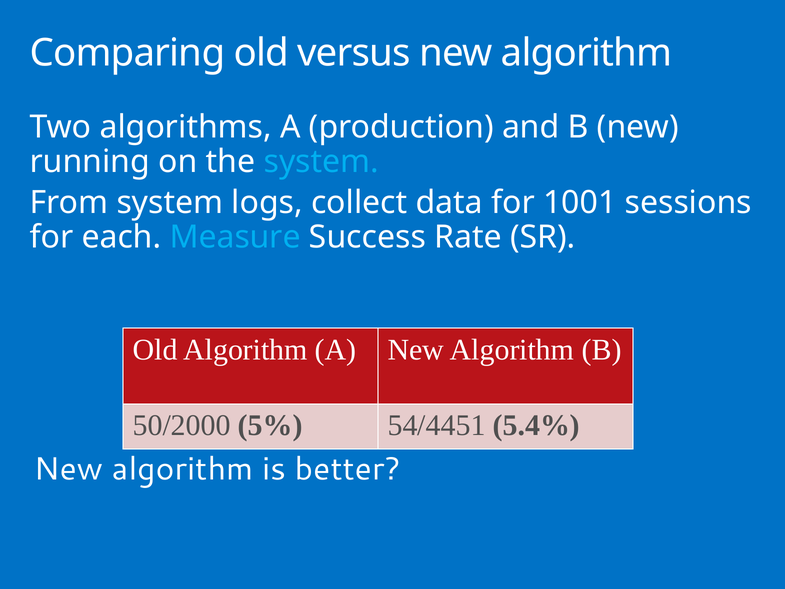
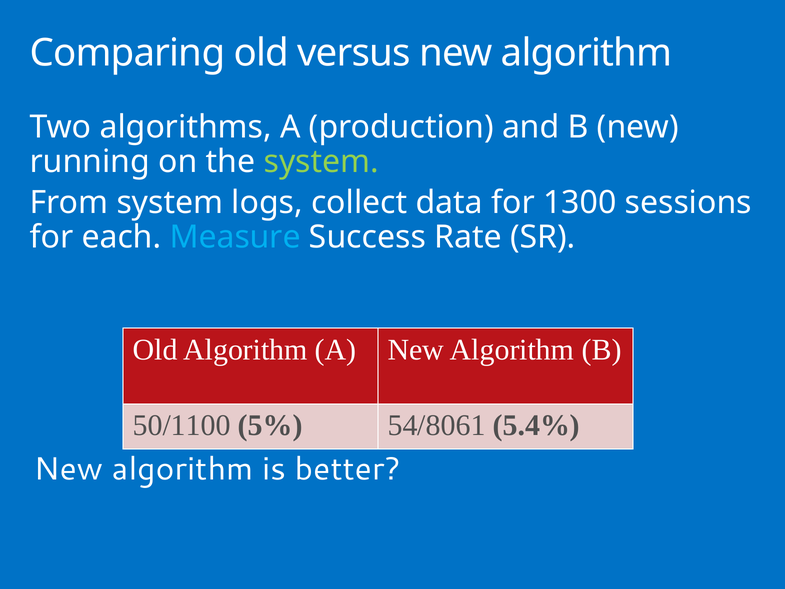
system at (321, 162) colour: light blue -> light green
1001: 1001 -> 1300
50/2000: 50/2000 -> 50/1100
54/4451: 54/4451 -> 54/8061
